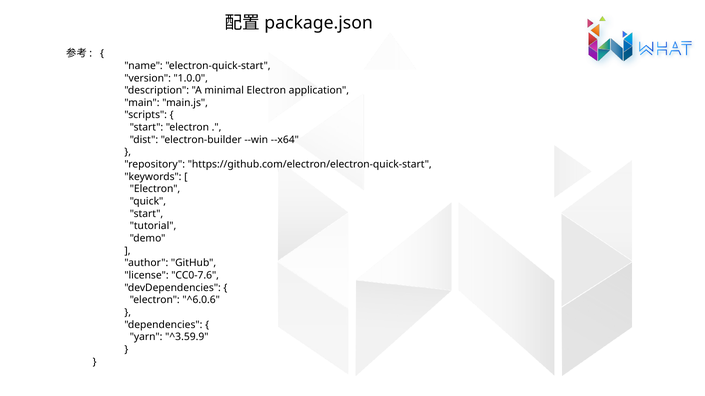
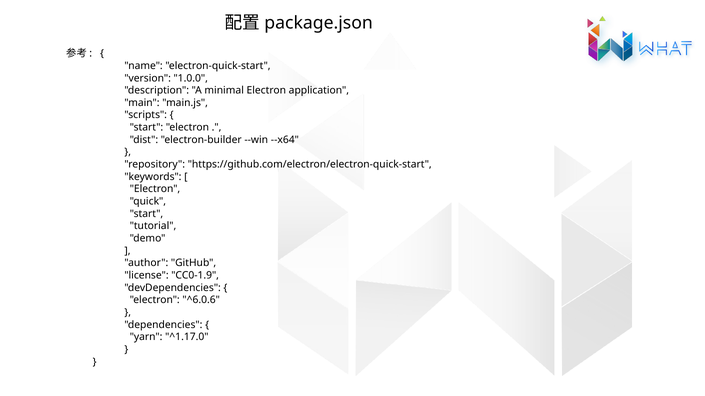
CC0-7.6: CC0-7.6 -> CC0-1.9
^3.59.9: ^3.59.9 -> ^1.17.0
